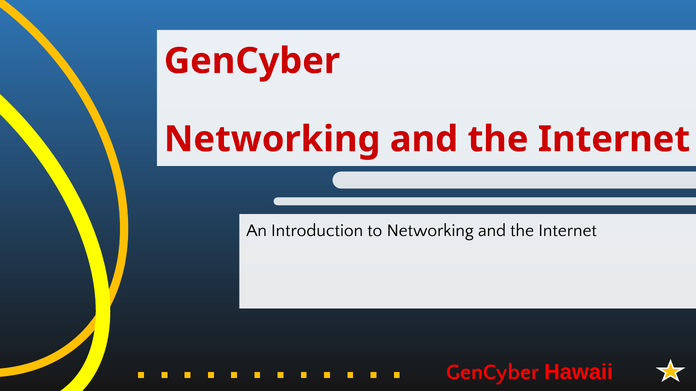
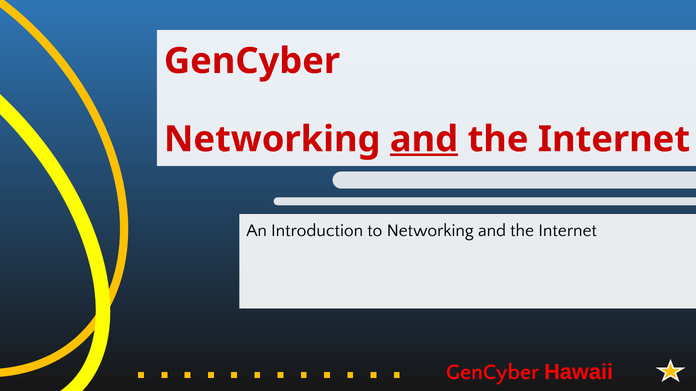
and at (424, 139) underline: none -> present
